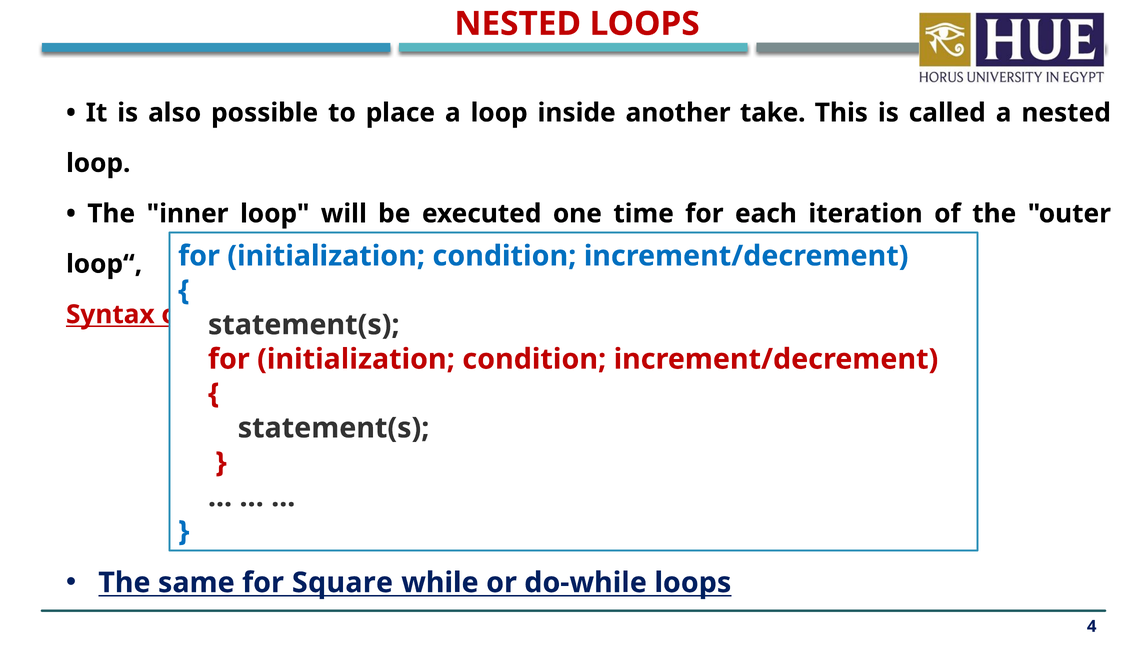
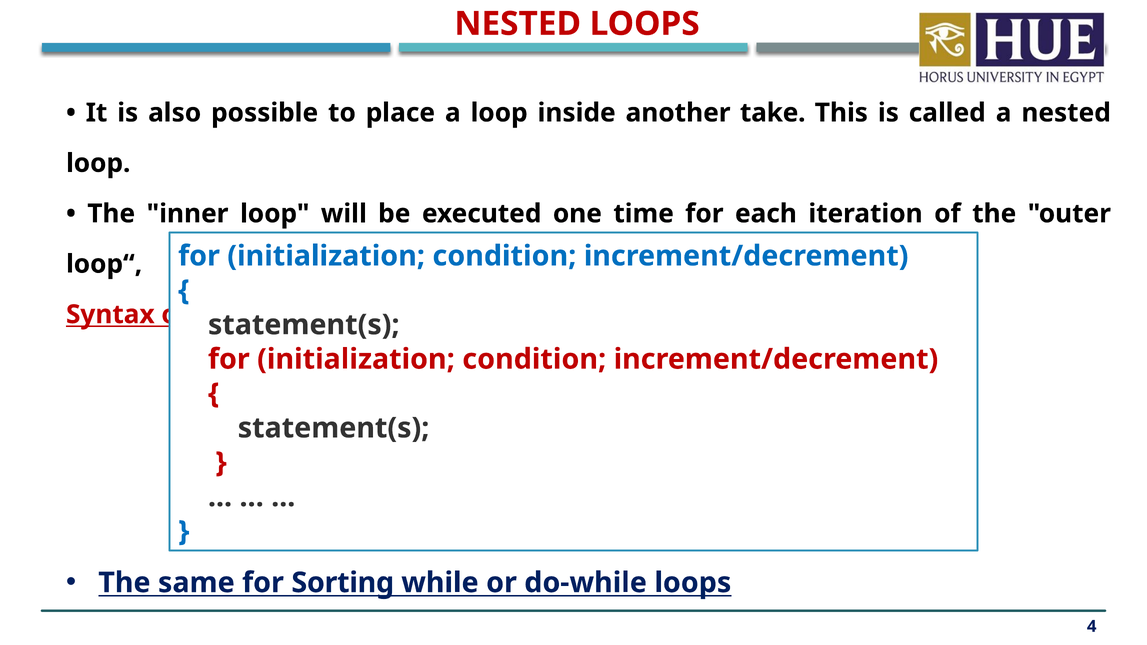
Square: Square -> Sorting
